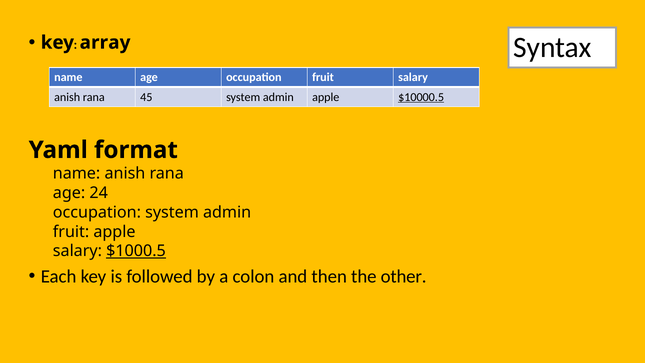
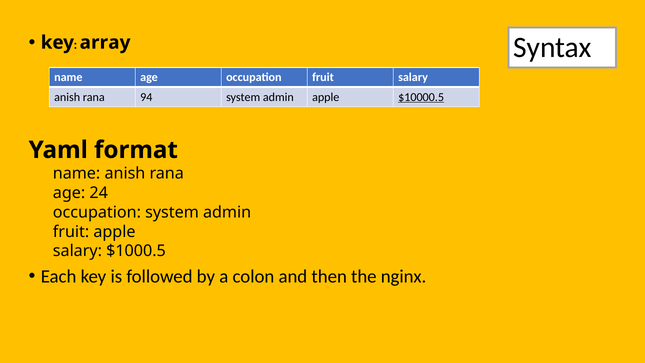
45: 45 -> 94
$1000.5 underline: present -> none
other: other -> nginx
